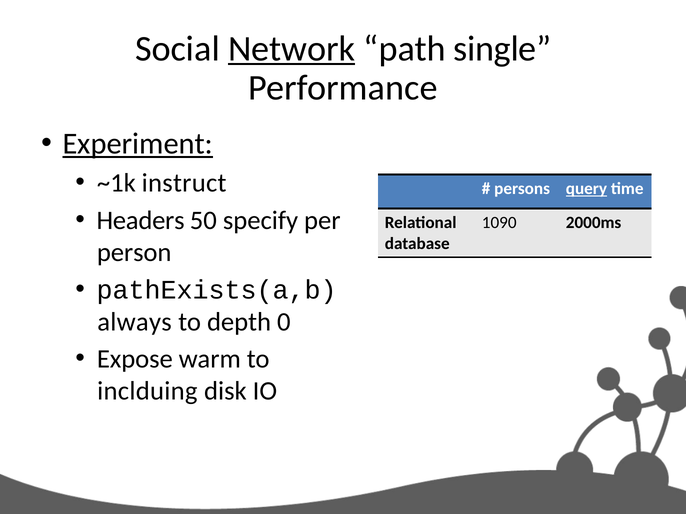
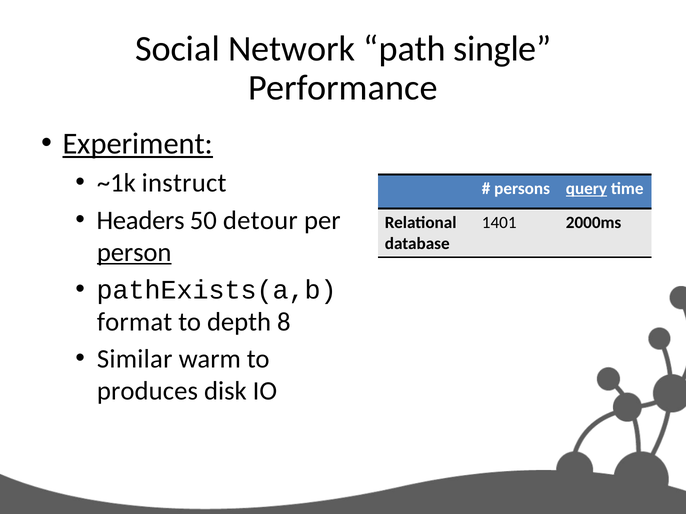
Network underline: present -> none
specify: specify -> detour
1090: 1090 -> 1401
person underline: none -> present
always: always -> format
0: 0 -> 8
Expose: Expose -> Similar
inclduing: inclduing -> produces
